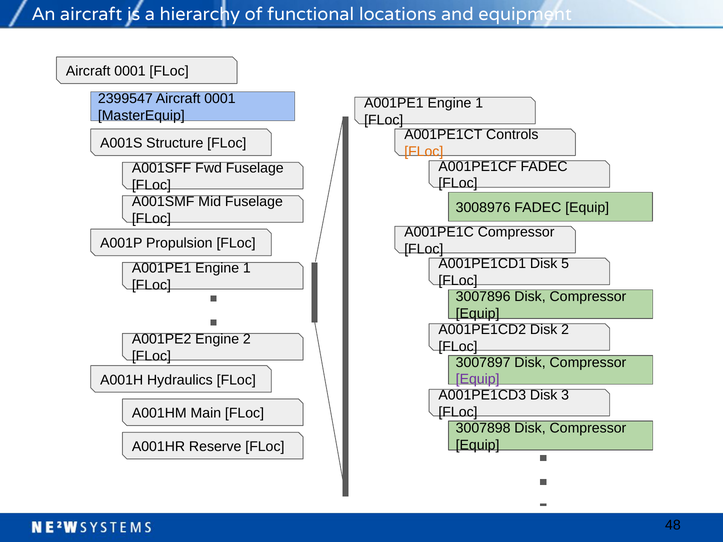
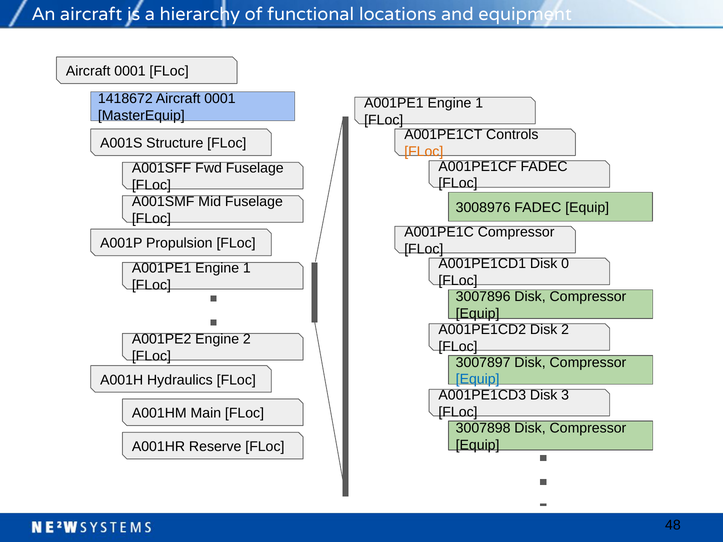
2399547: 2399547 -> 1418672
5: 5 -> 0
Equip at (478, 379) colour: purple -> blue
